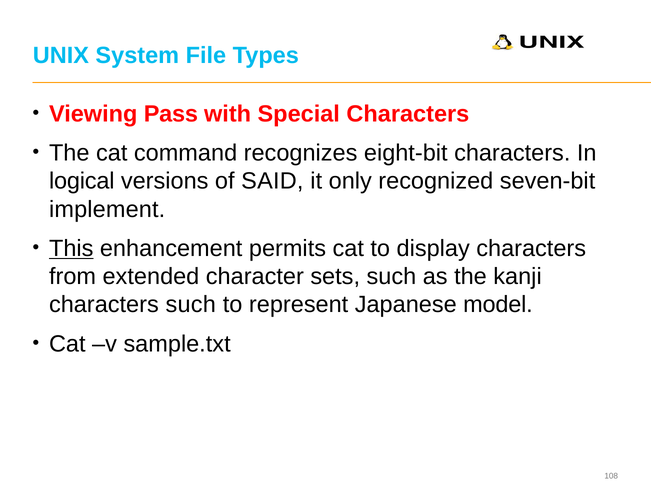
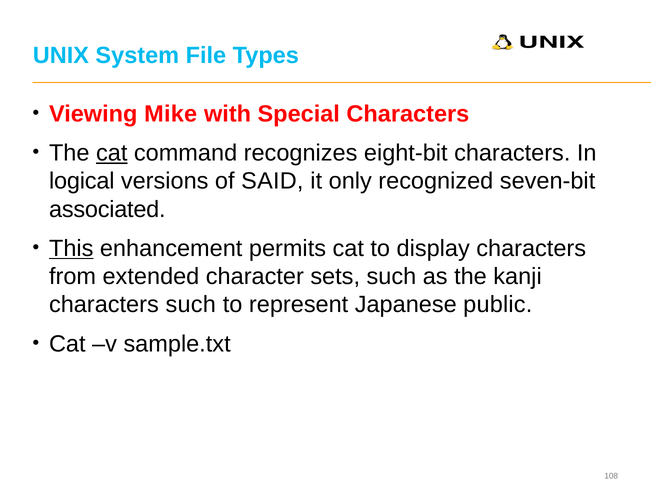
Pass: Pass -> Mike
cat at (112, 153) underline: none -> present
implement: implement -> associated
model: model -> public
